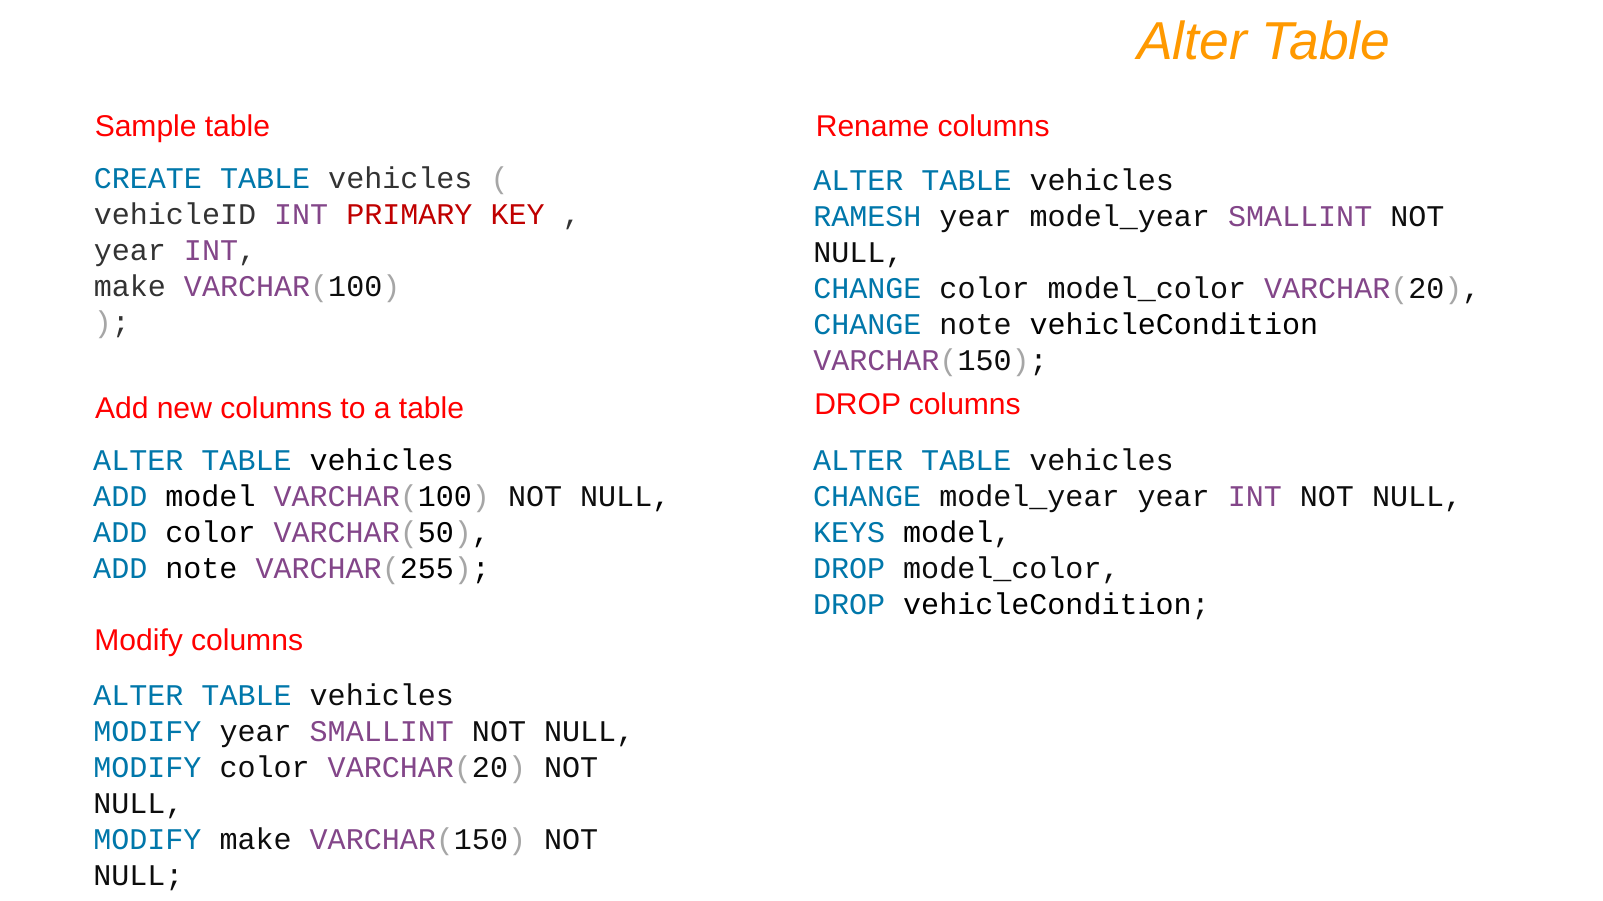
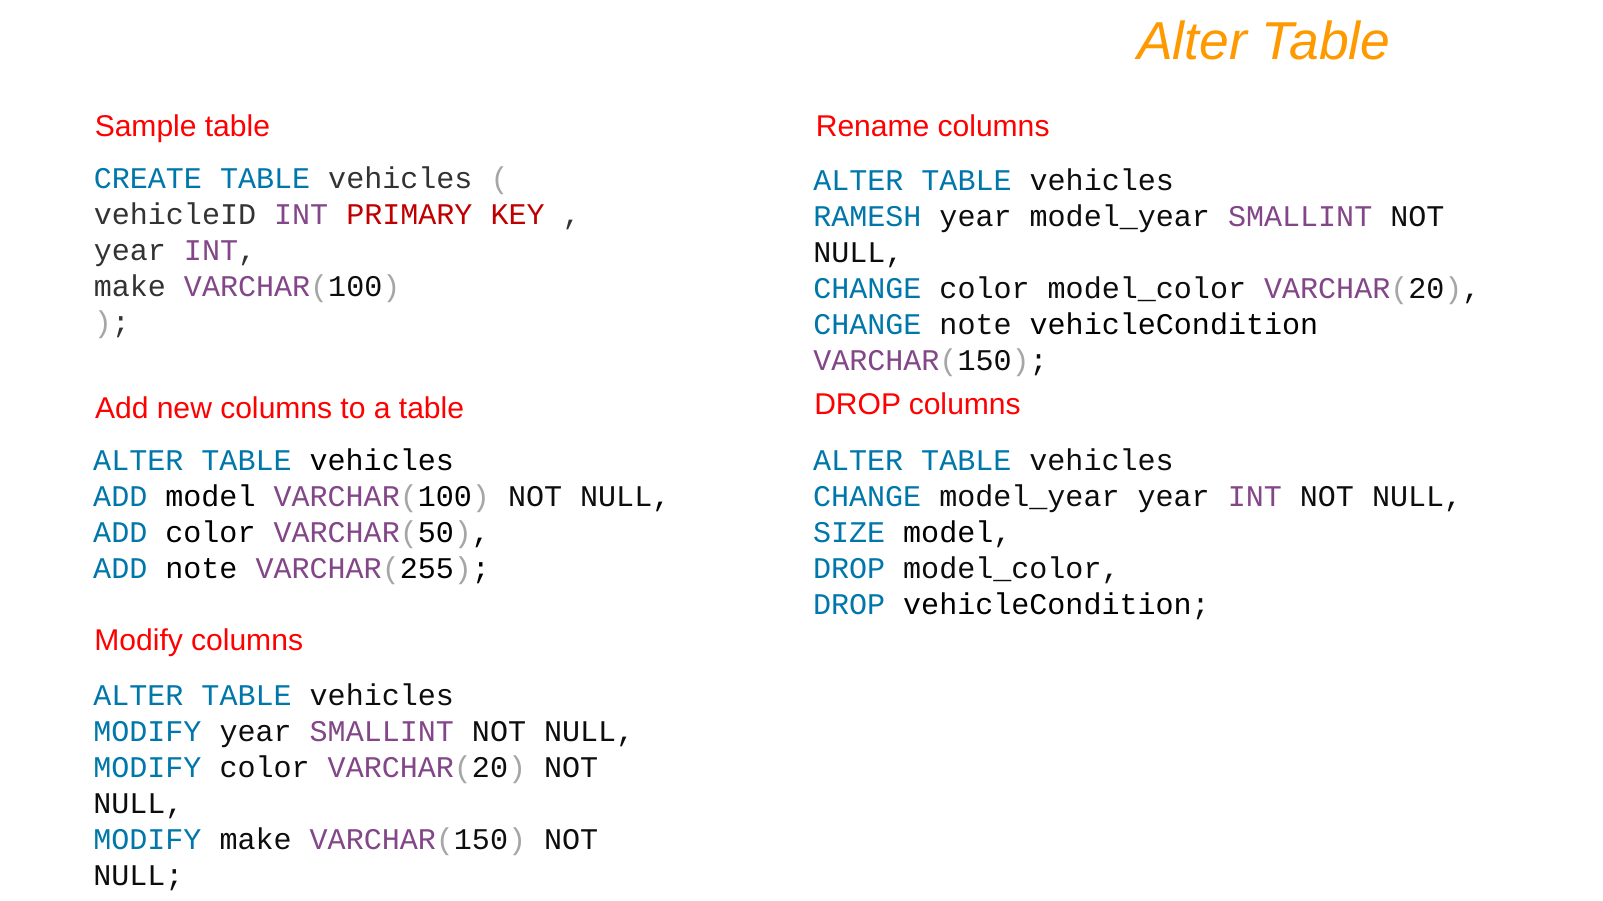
KEYS: KEYS -> SIZE
